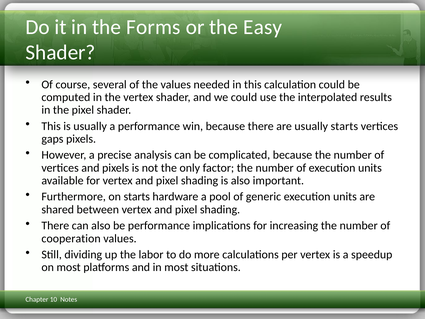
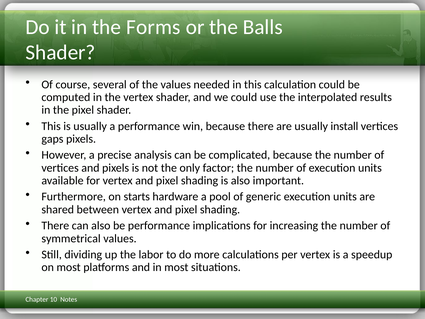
Easy: Easy -> Balls
usually starts: starts -> install
cooperation: cooperation -> symmetrical
